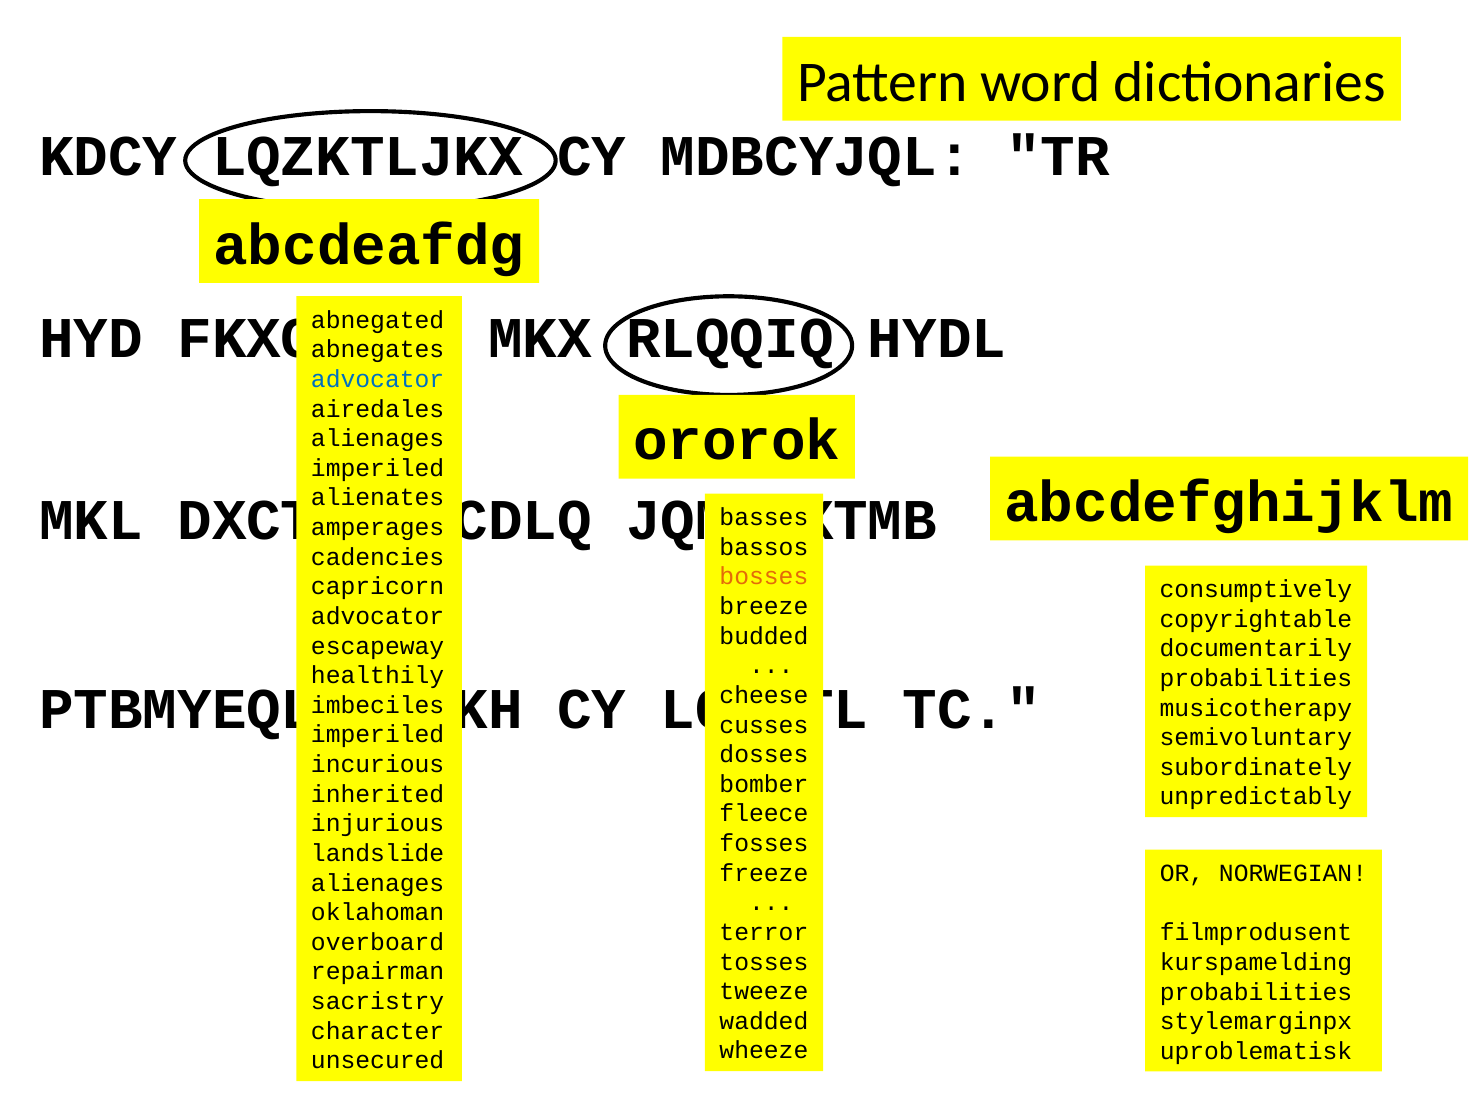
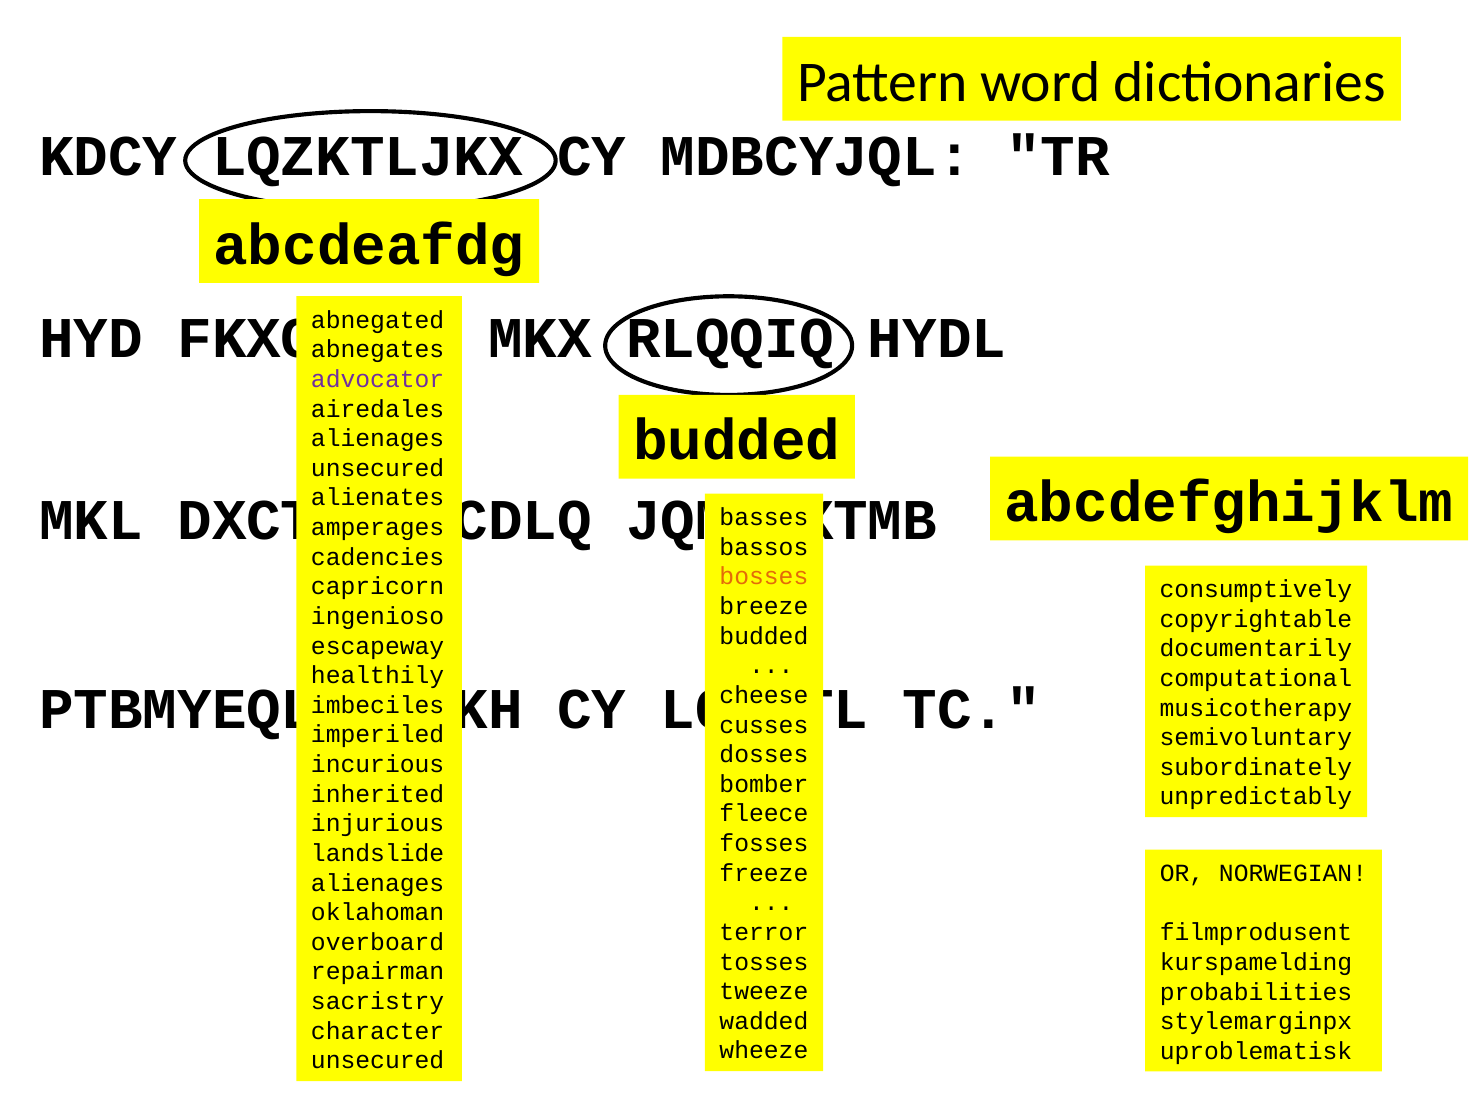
advocator at (378, 379) colour: blue -> purple
ororok at (737, 441): ororok -> budded
imperiled at (378, 468): imperiled -> unsecured
advocator at (378, 617): advocator -> ingenioso
probabilities at (1256, 679): probabilities -> computational
